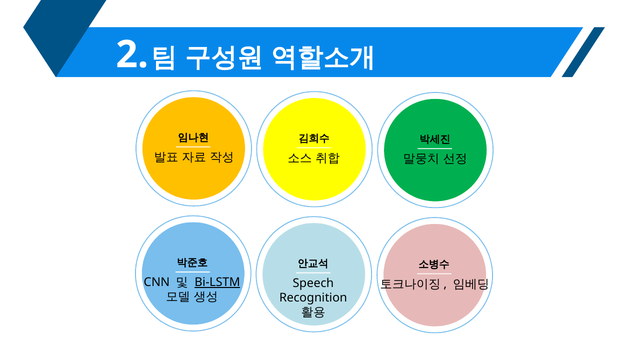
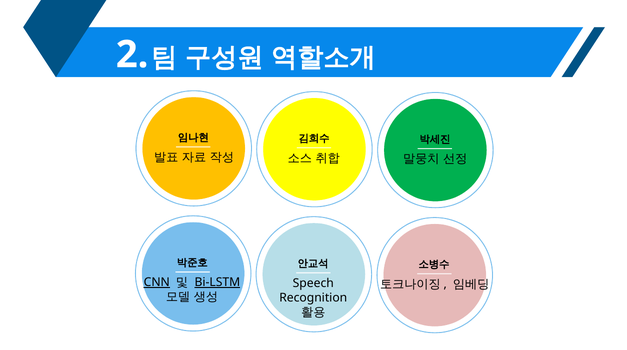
CNN underline: none -> present
